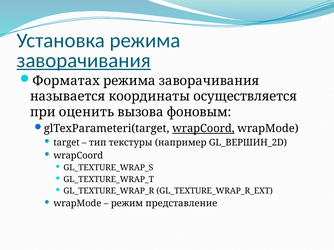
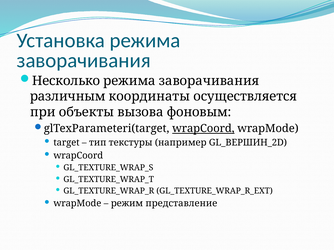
заворачивания at (84, 61) underline: present -> none
Форматах: Форматах -> Несколько
называется: называется -> различным
оценить: оценить -> объекты
